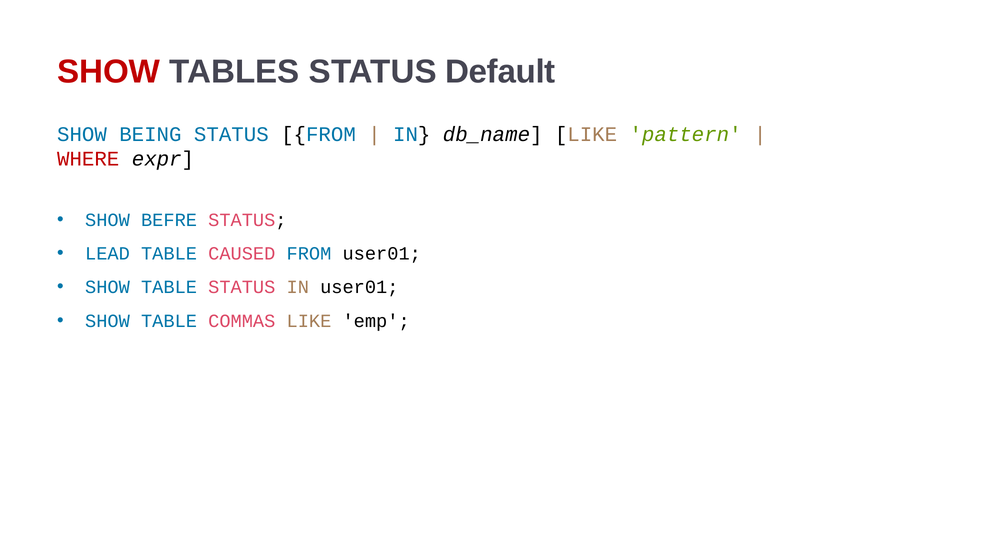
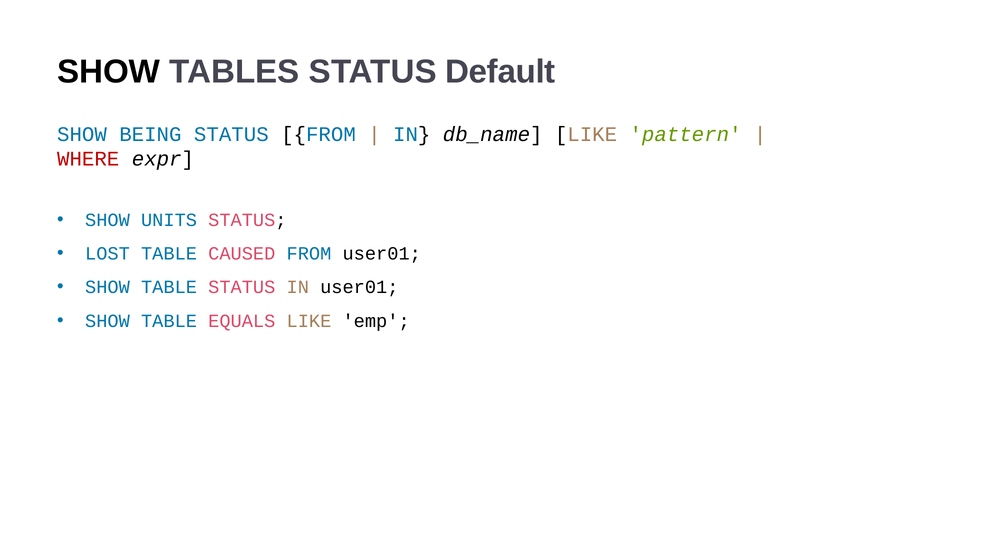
SHOW at (109, 72) colour: red -> black
BEFRE: BEFRE -> UNITS
LEAD: LEAD -> LOST
COMMAS: COMMAS -> EQUALS
